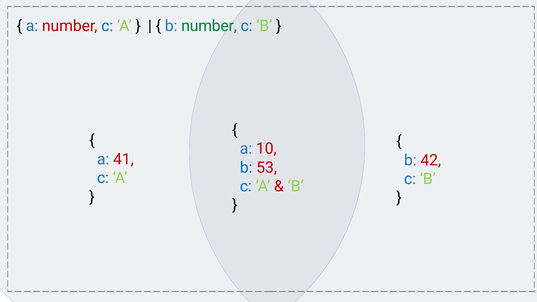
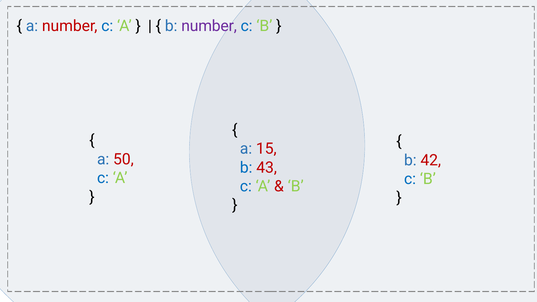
number at (209, 26) colour: green -> purple
10: 10 -> 15
41: 41 -> 50
53: 53 -> 43
